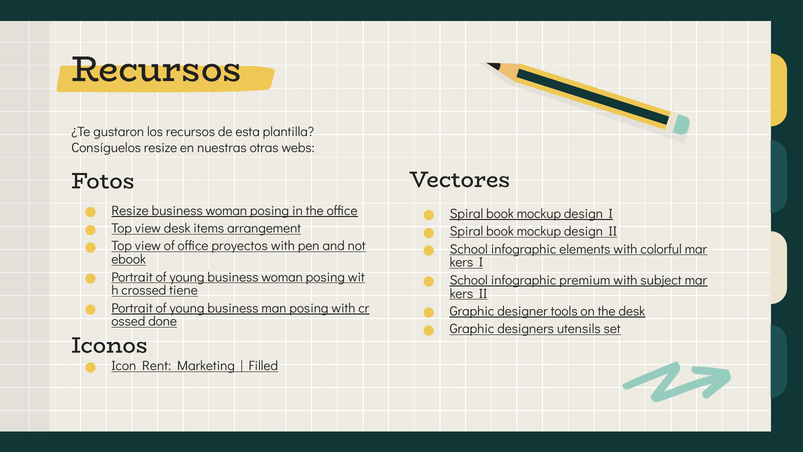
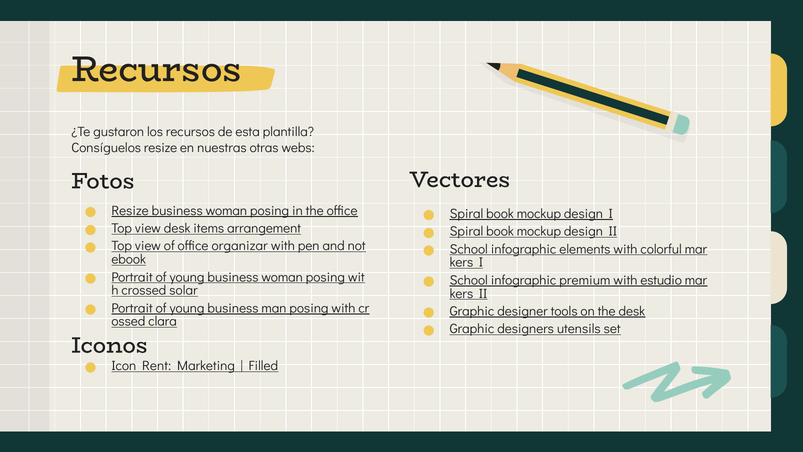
proyectos: proyectos -> organizar
subject: subject -> estudio
tiene: tiene -> solar
done: done -> clara
